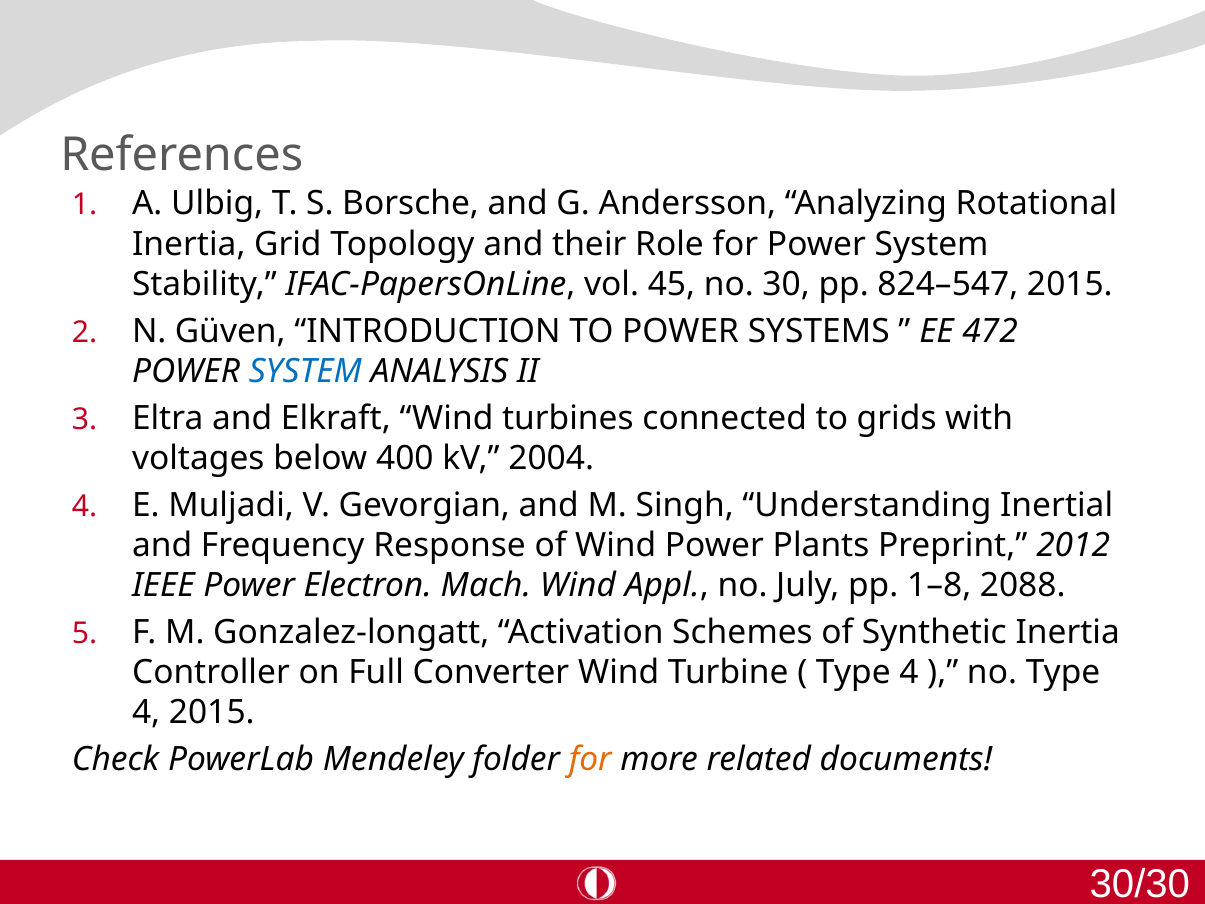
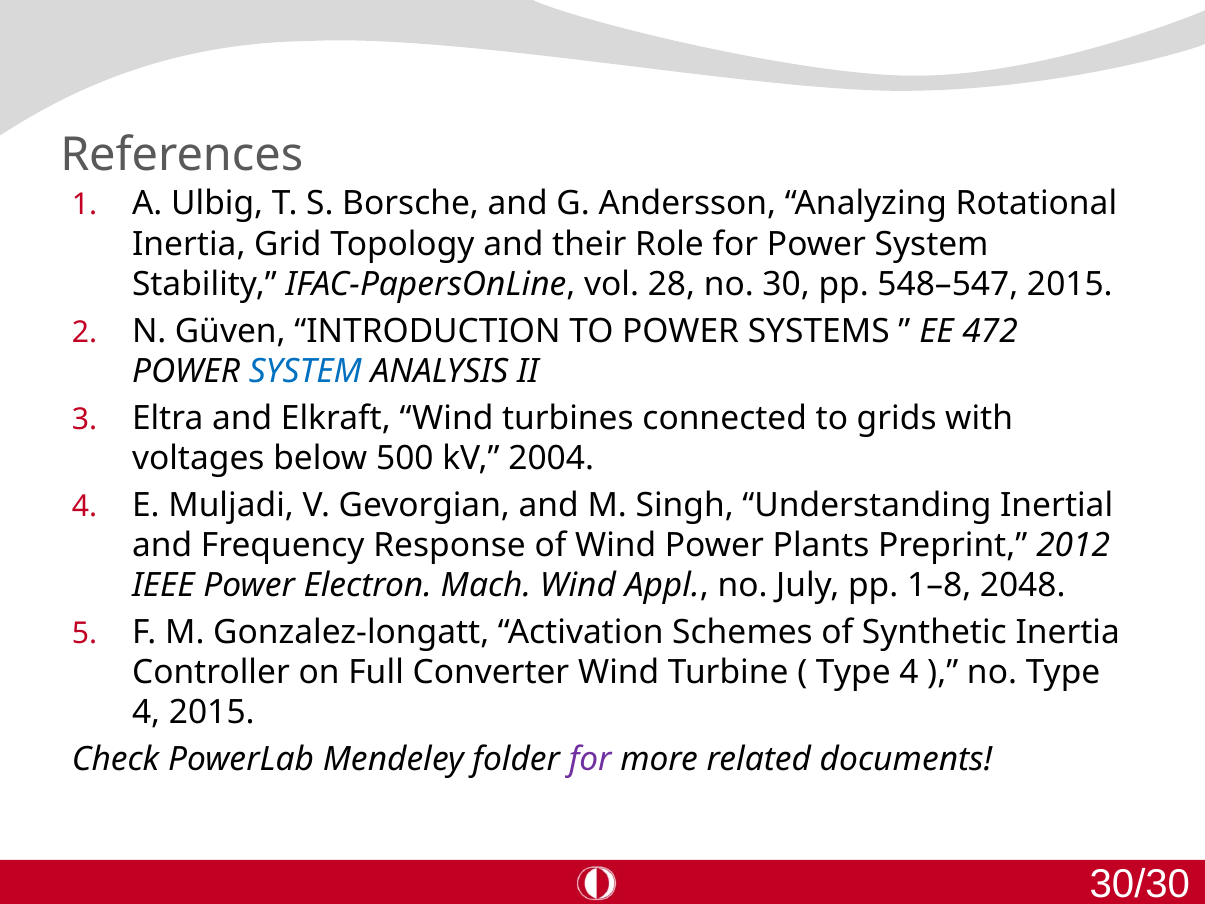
45: 45 -> 28
824–547: 824–547 -> 548–547
400: 400 -> 500
2088: 2088 -> 2048
for at (590, 760) colour: orange -> purple
